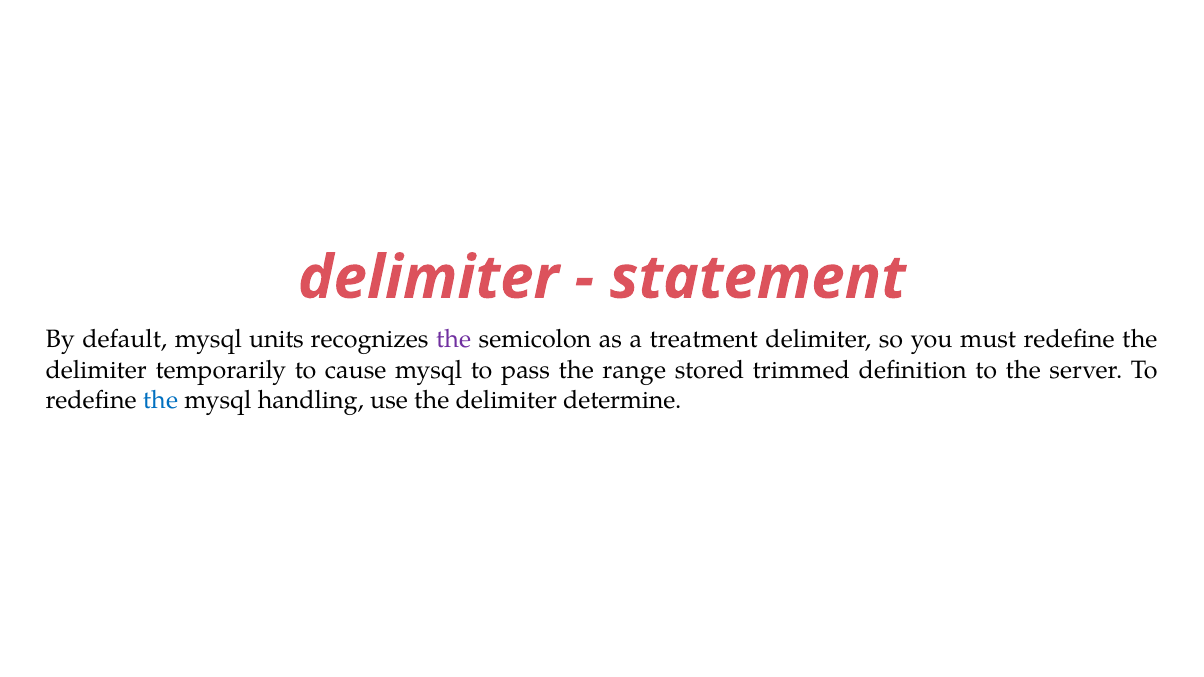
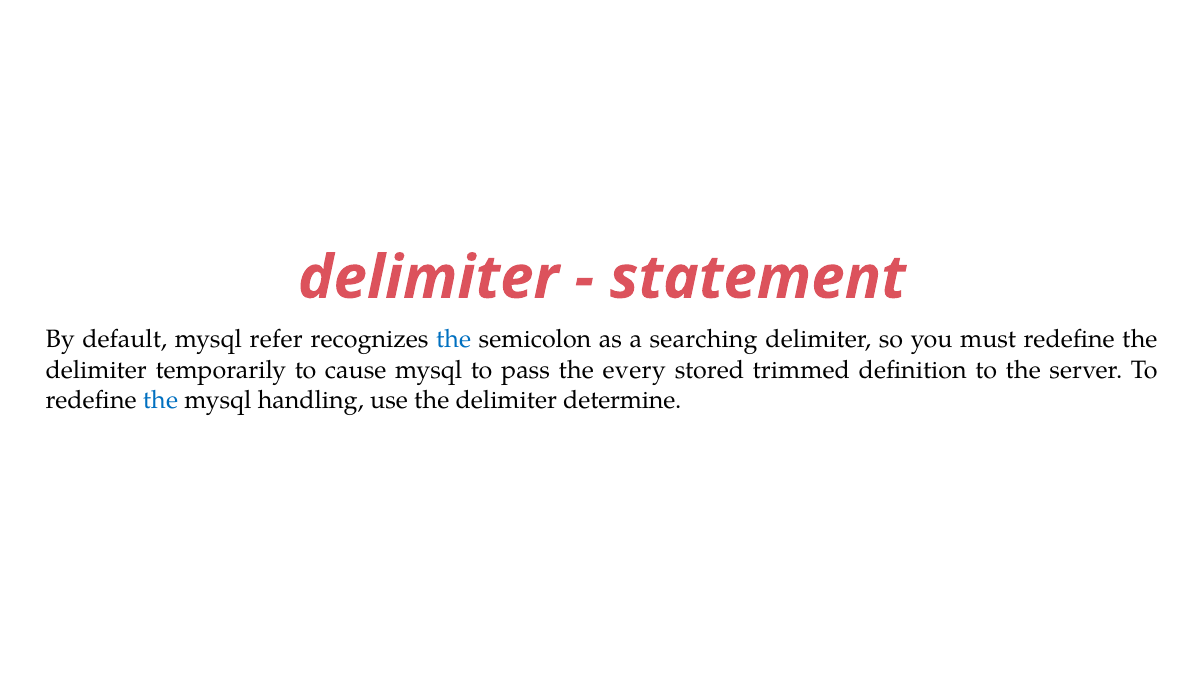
units: units -> refer
the at (454, 340) colour: purple -> blue
treatment: treatment -> searching
range: range -> every
